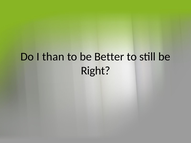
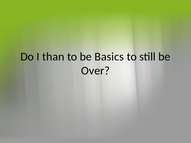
Better: Better -> Basics
Right: Right -> Over
